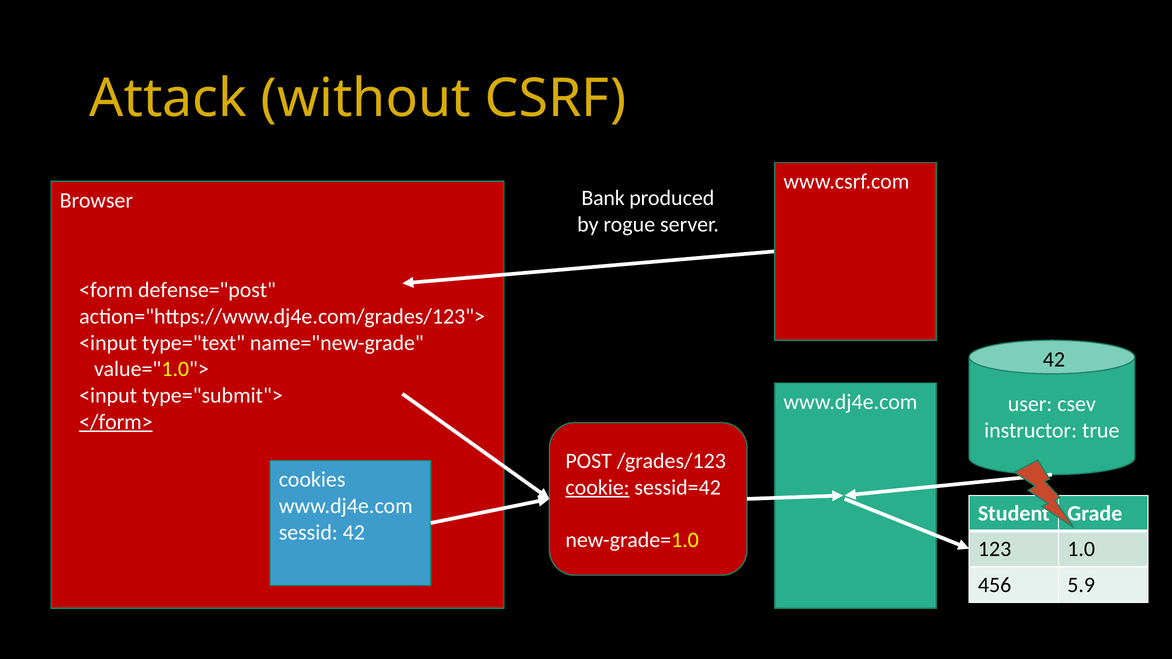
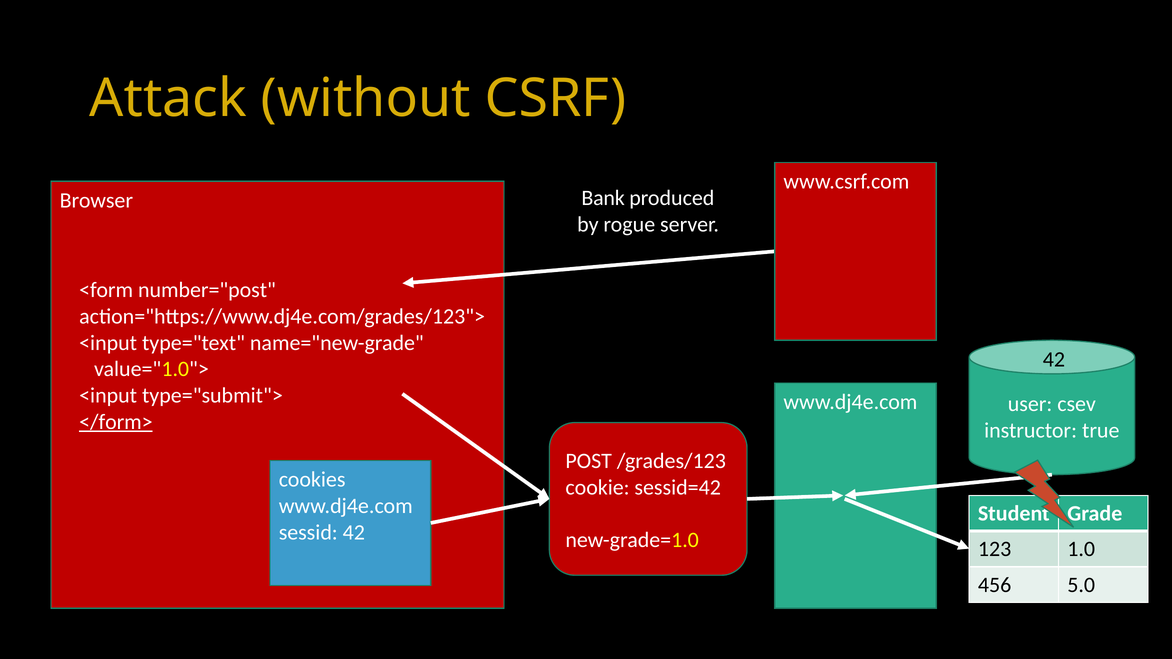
defense="post: defense="post -> number="post
cookie underline: present -> none
5.9: 5.9 -> 5.0
